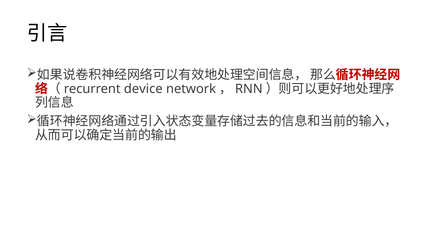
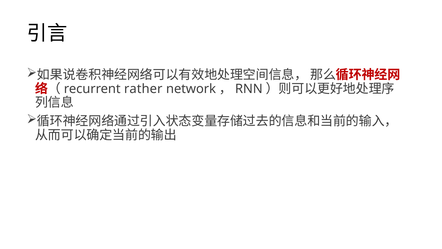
device: device -> rather
